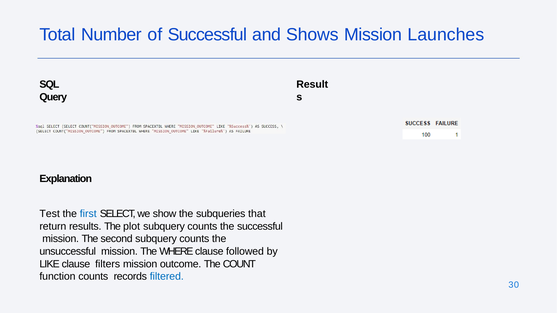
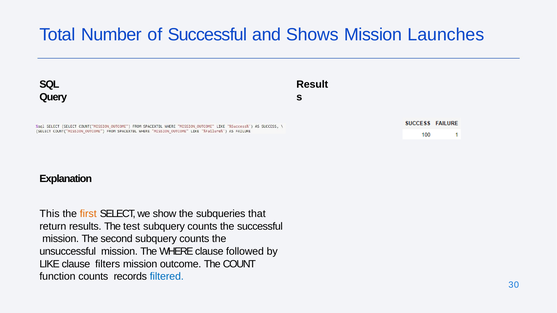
Test: Test -> This
first colour: blue -> orange
plot: plot -> test
